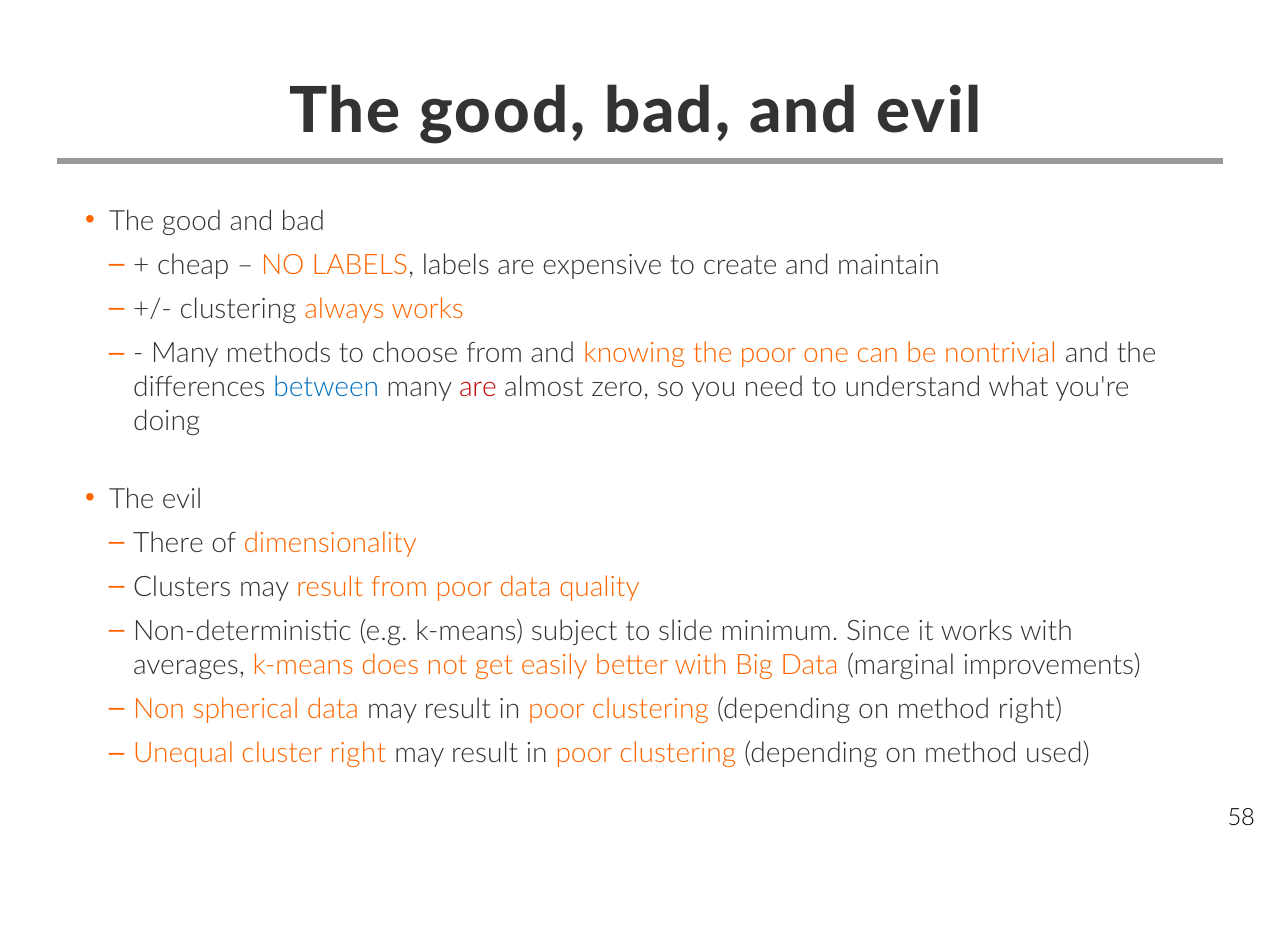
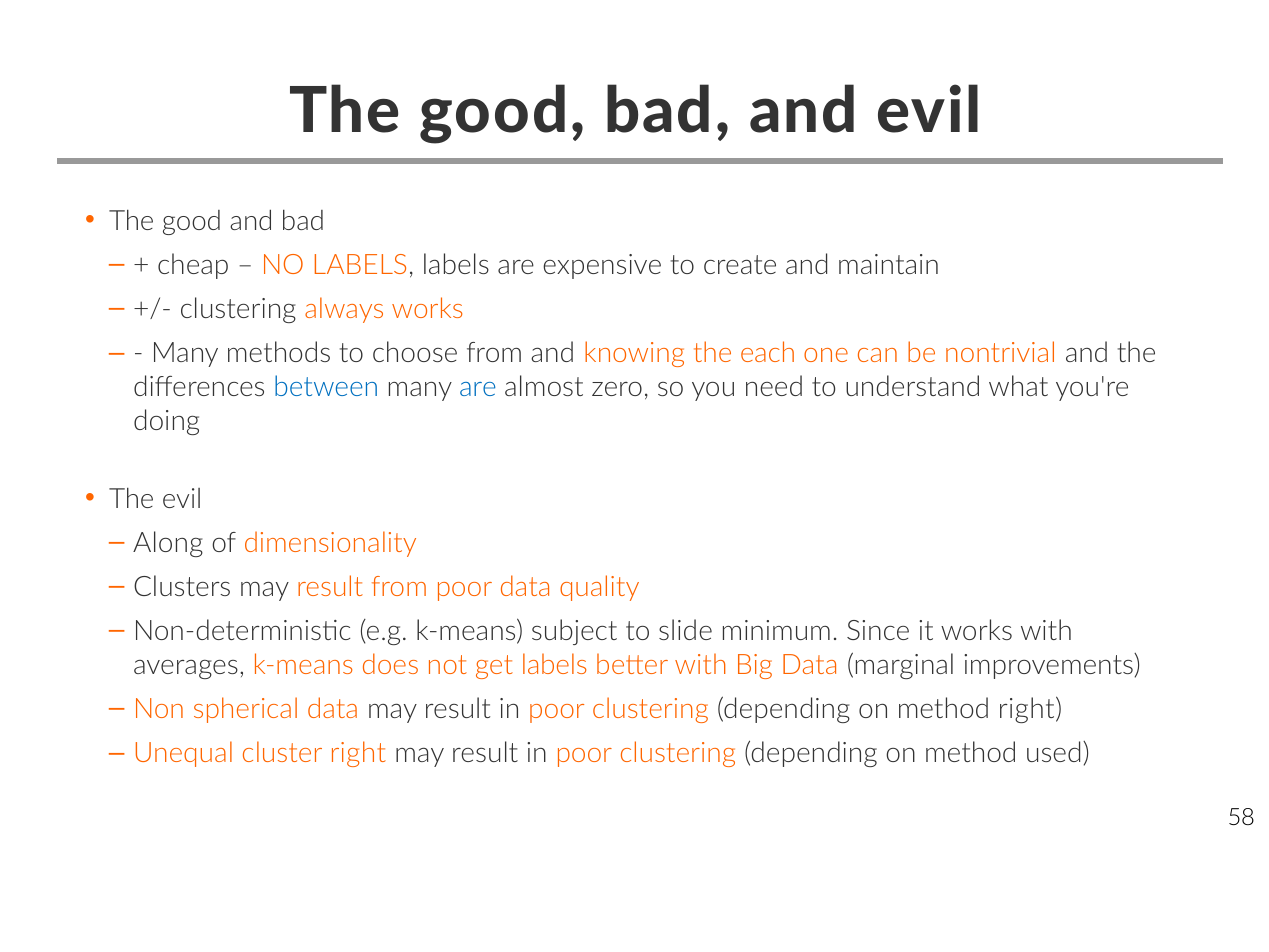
the poor: poor -> each
are at (478, 387) colour: red -> blue
There: There -> Along
get easily: easily -> labels
